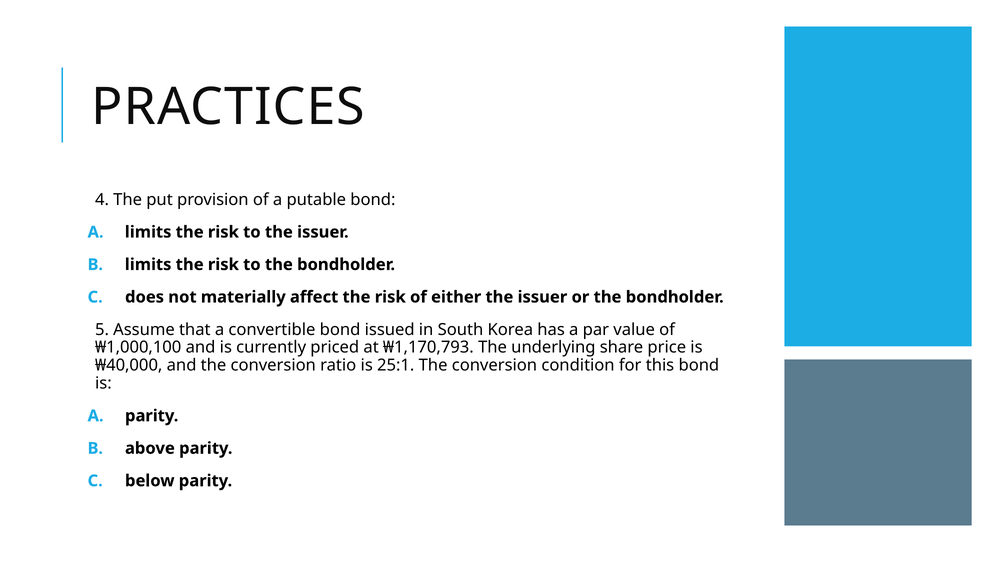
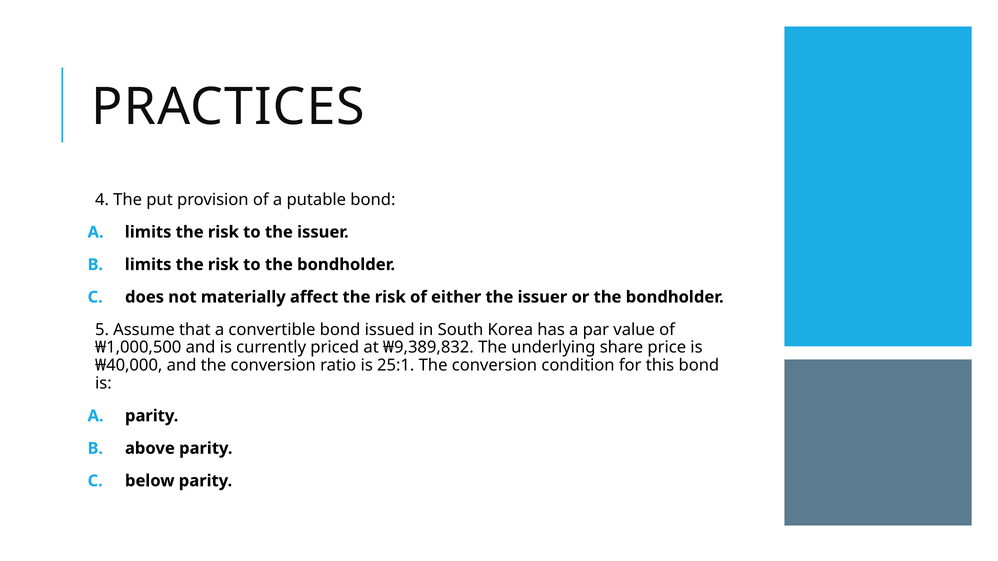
₩1,000,100: ₩1,000,100 -> ₩1,000,500
₩1,170,793: ₩1,170,793 -> ₩9,389,832
